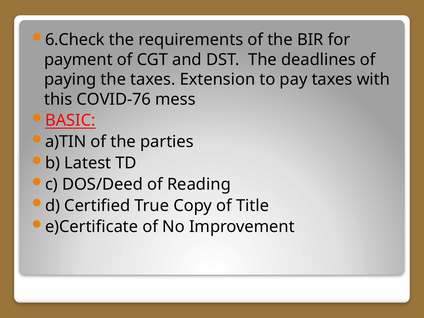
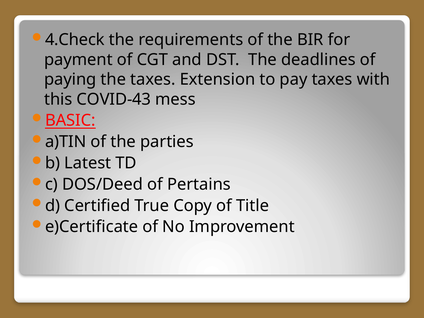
6.Check: 6.Check -> 4.Check
COVID-76: COVID-76 -> COVID-43
Reading: Reading -> Pertains
